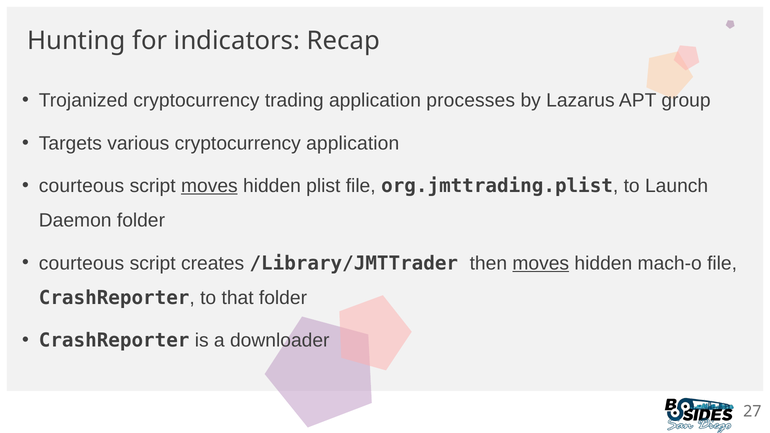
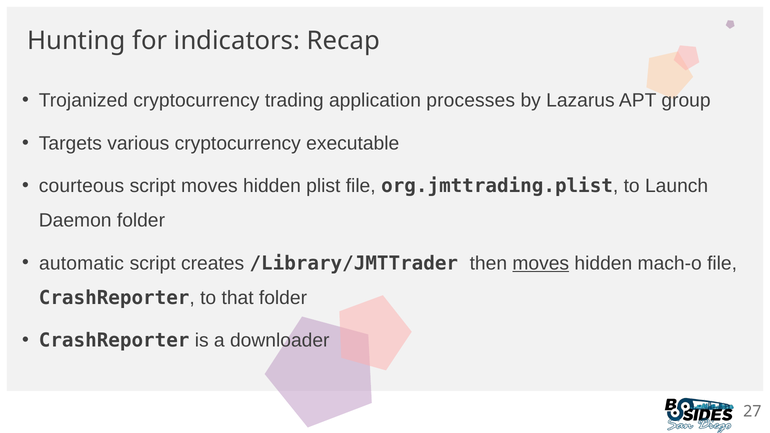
cryptocurrency application: application -> executable
moves at (209, 186) underline: present -> none
courteous at (82, 263): courteous -> automatic
